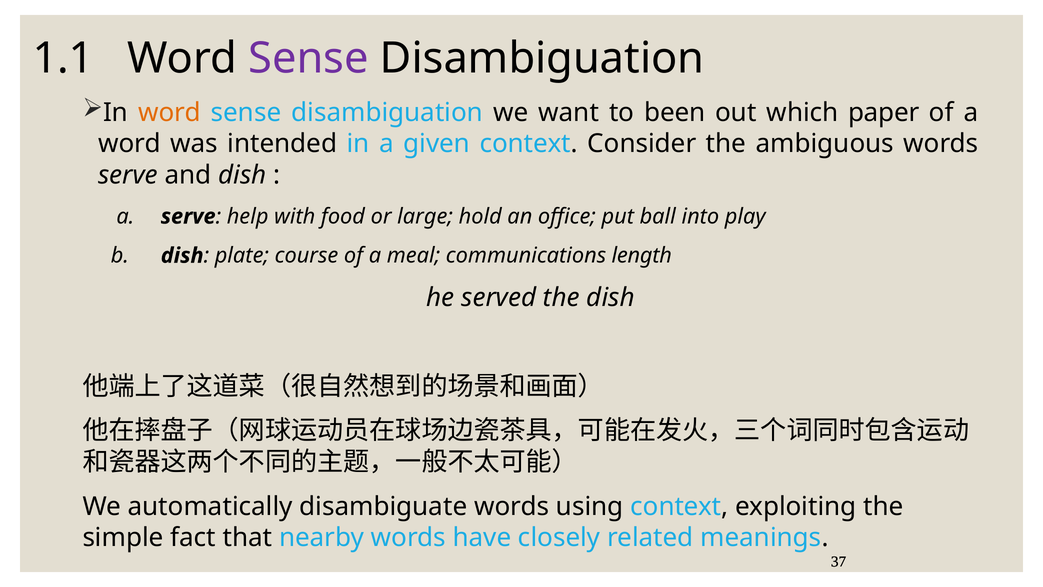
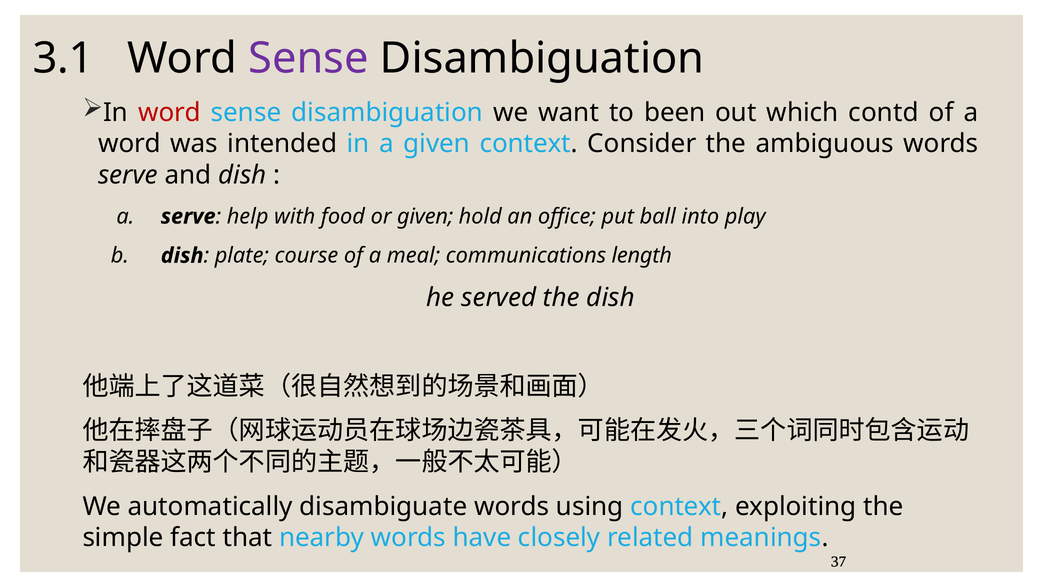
1.1: 1.1 -> 3.1
word at (170, 112) colour: orange -> red
paper: paper -> contd
or large: large -> given
